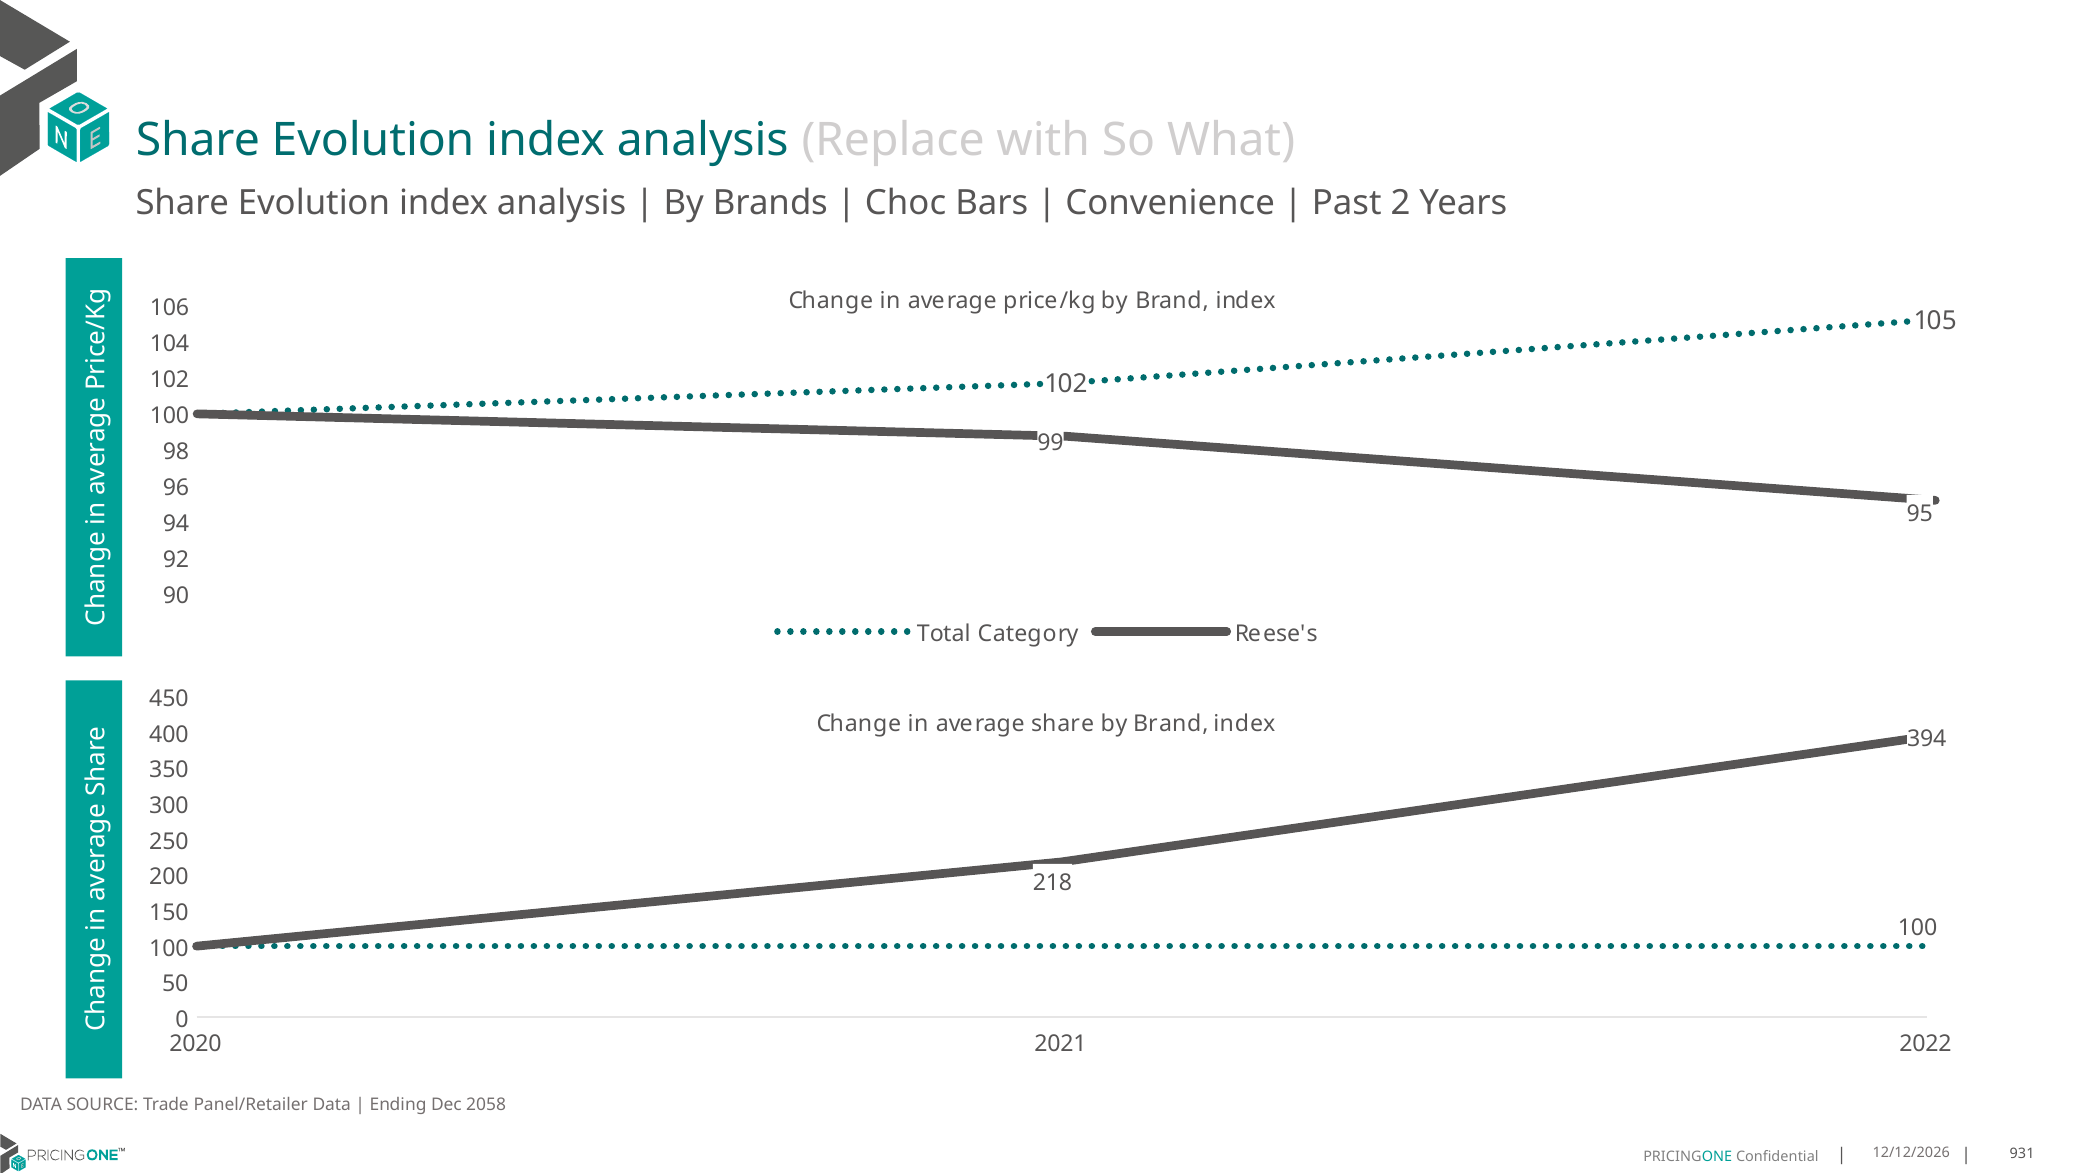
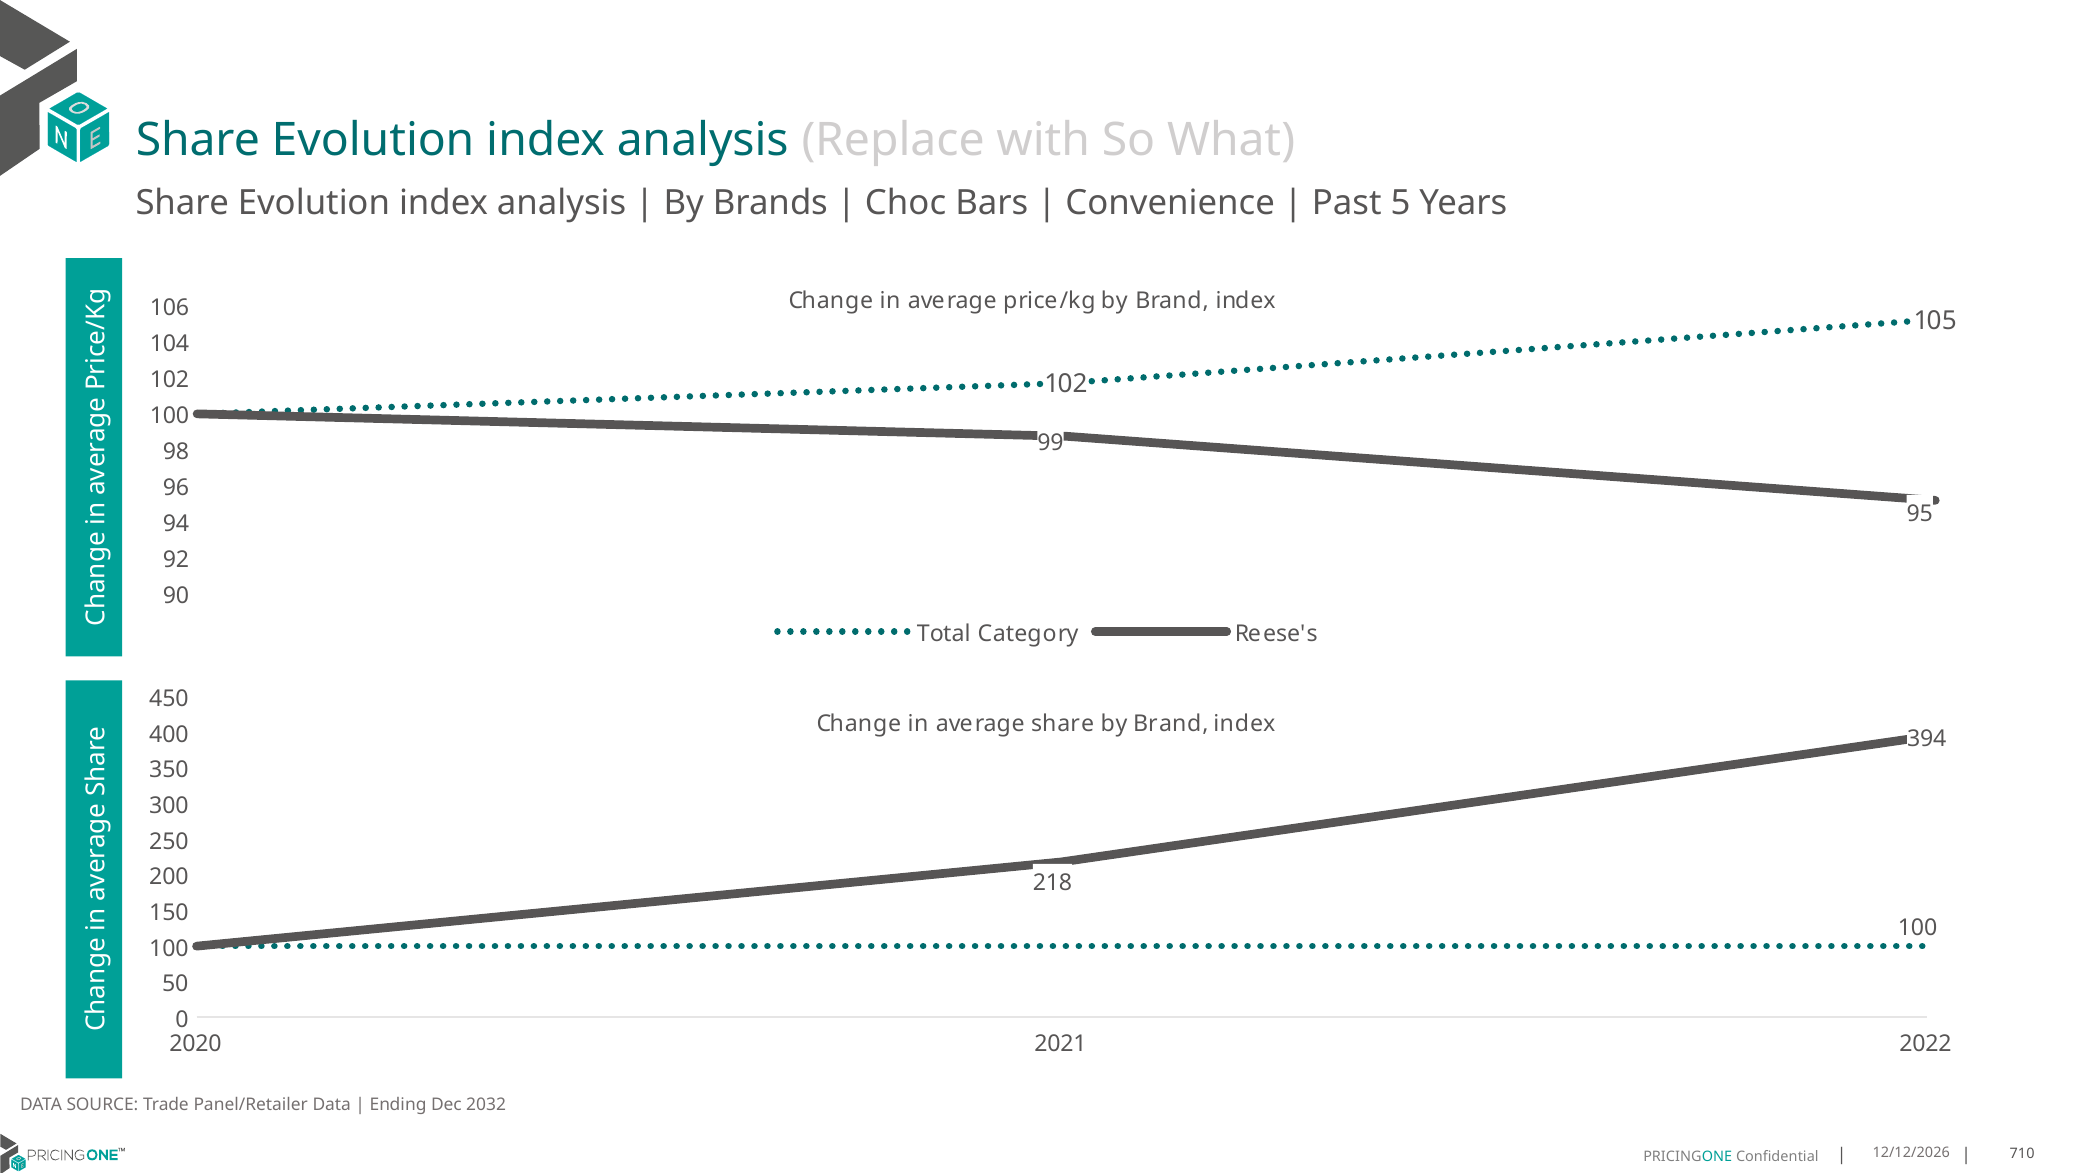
2: 2 -> 5
2058: 2058 -> 2032
931: 931 -> 710
